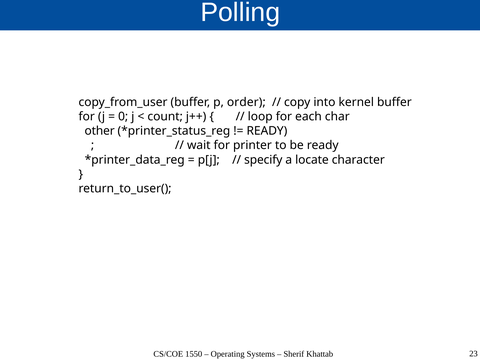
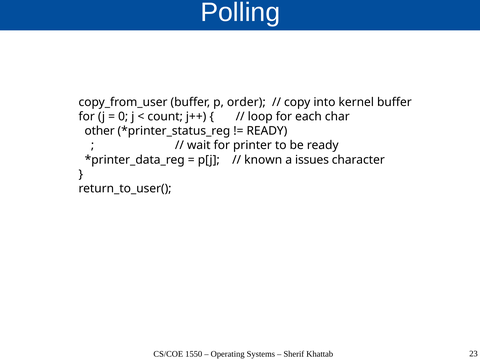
specify: specify -> known
locate: locate -> issues
